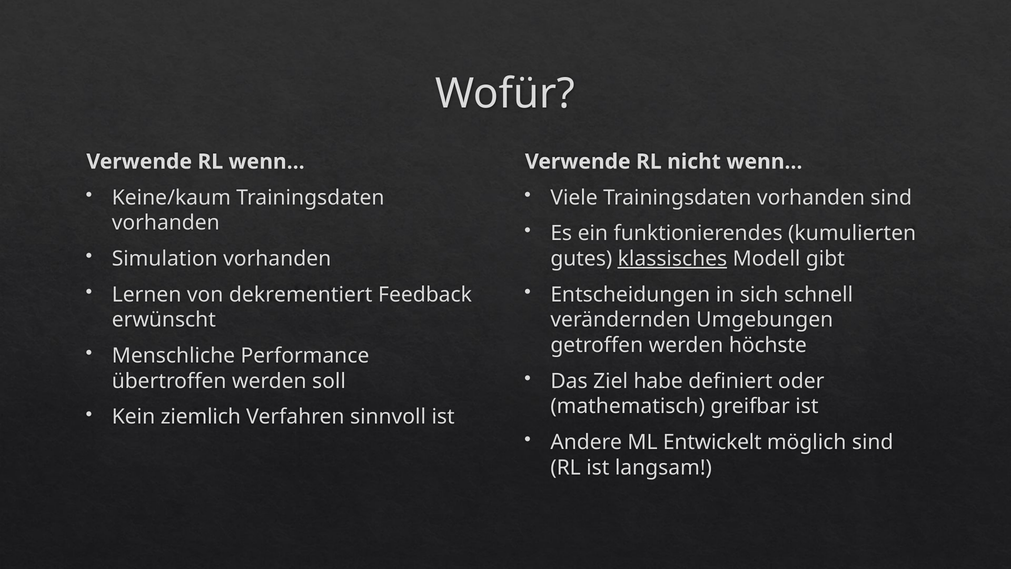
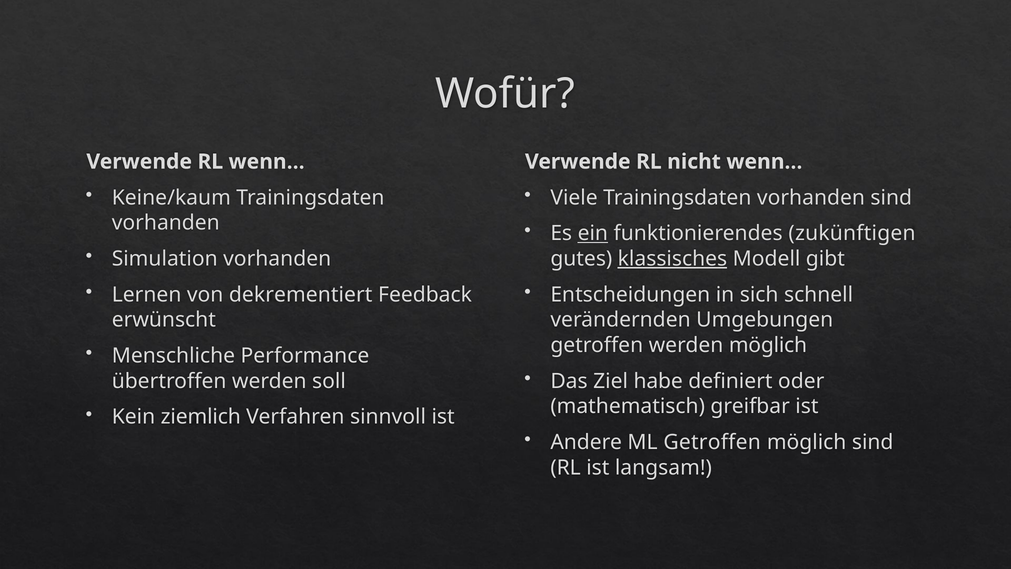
ein underline: none -> present
kumulierten: kumulierten -> zukünftigen
werden höchste: höchste -> möglich
ML Entwickelt: Entwickelt -> Getroffen
